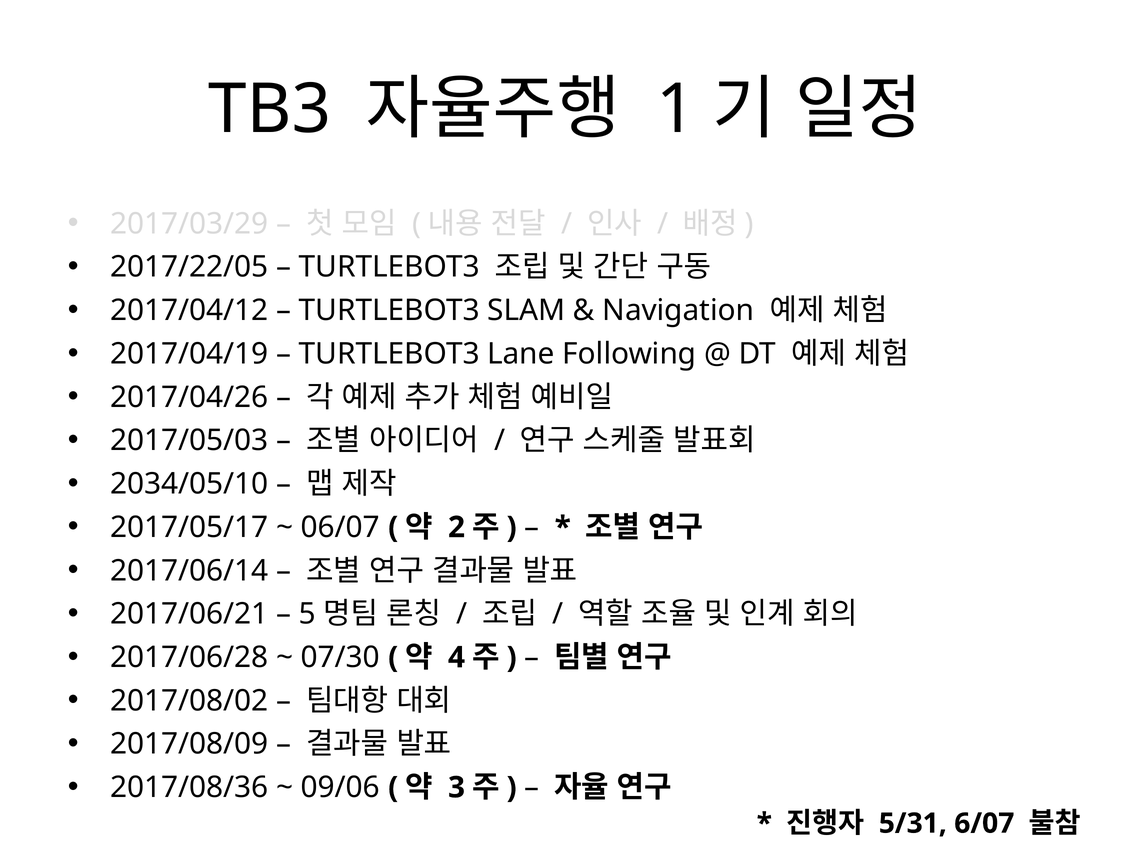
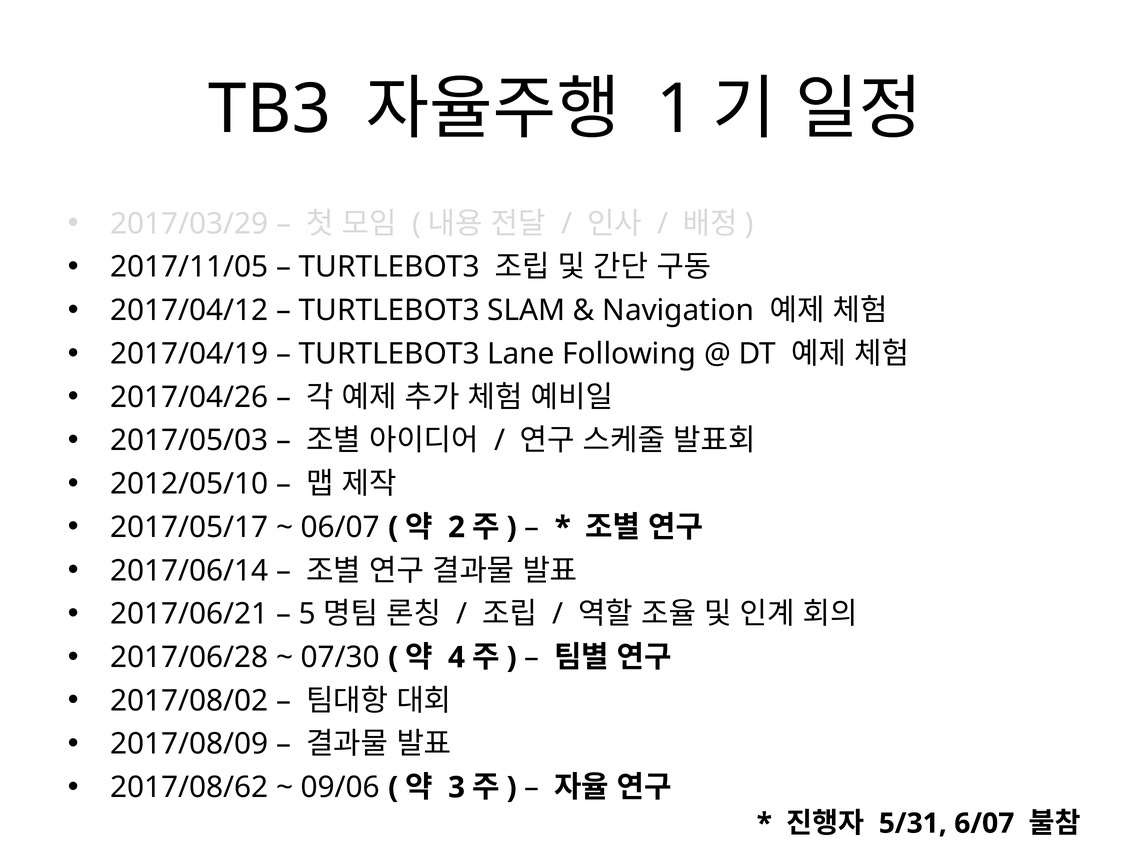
2017/22/05: 2017/22/05 -> 2017/11/05
2034/05/10: 2034/05/10 -> 2012/05/10
2017/08/36: 2017/08/36 -> 2017/08/62
